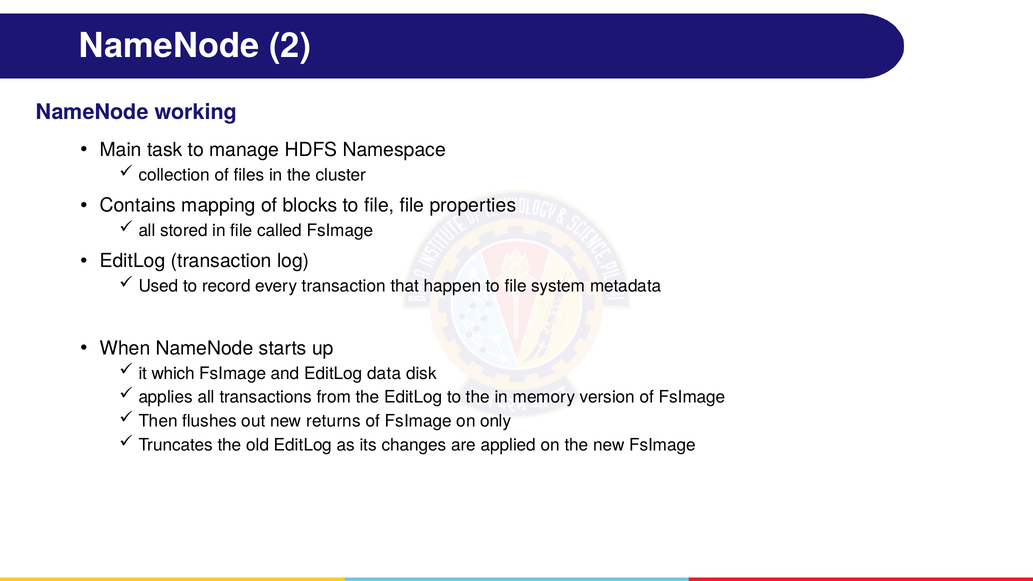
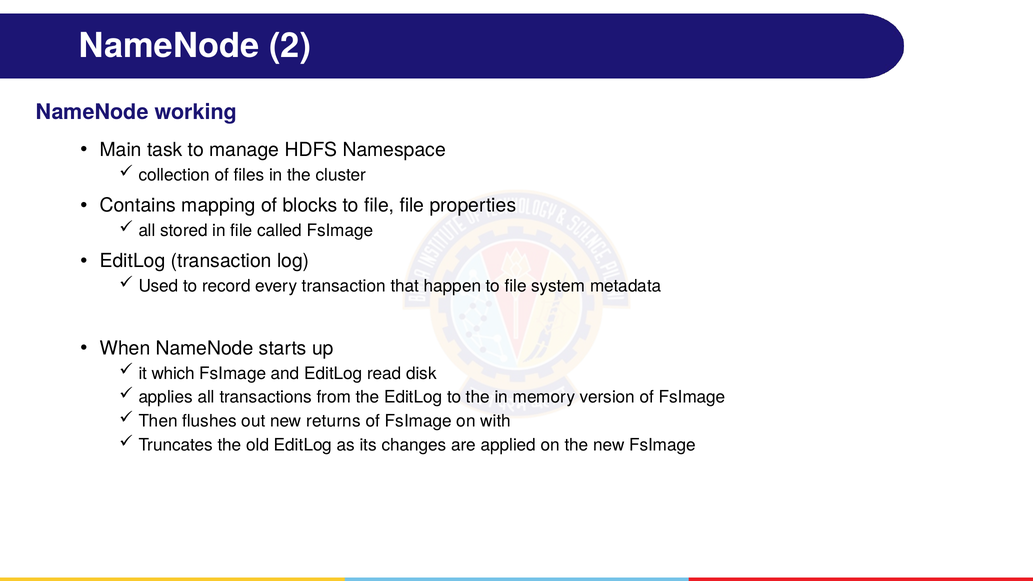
data: data -> read
only: only -> with
